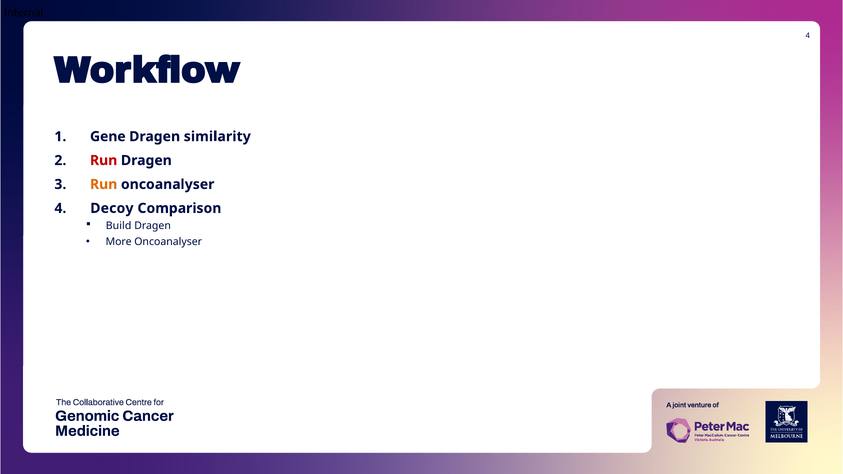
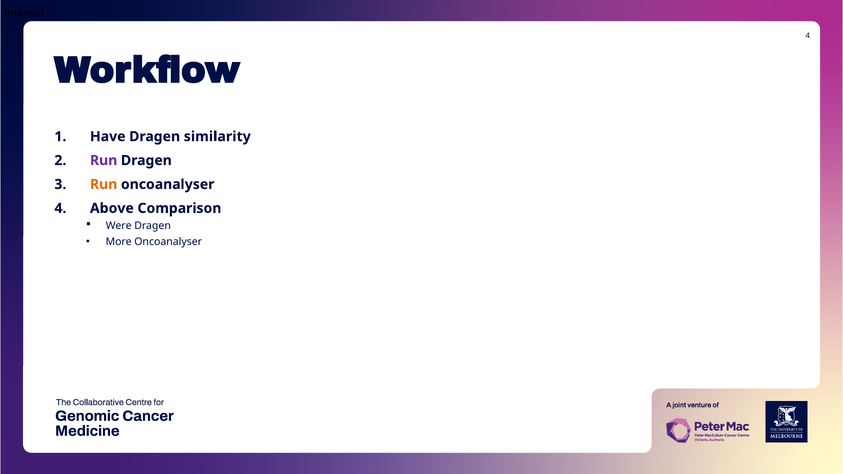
Gene: Gene -> Have
Run at (104, 160) colour: red -> purple
Decoy: Decoy -> Above
Build: Build -> Were
